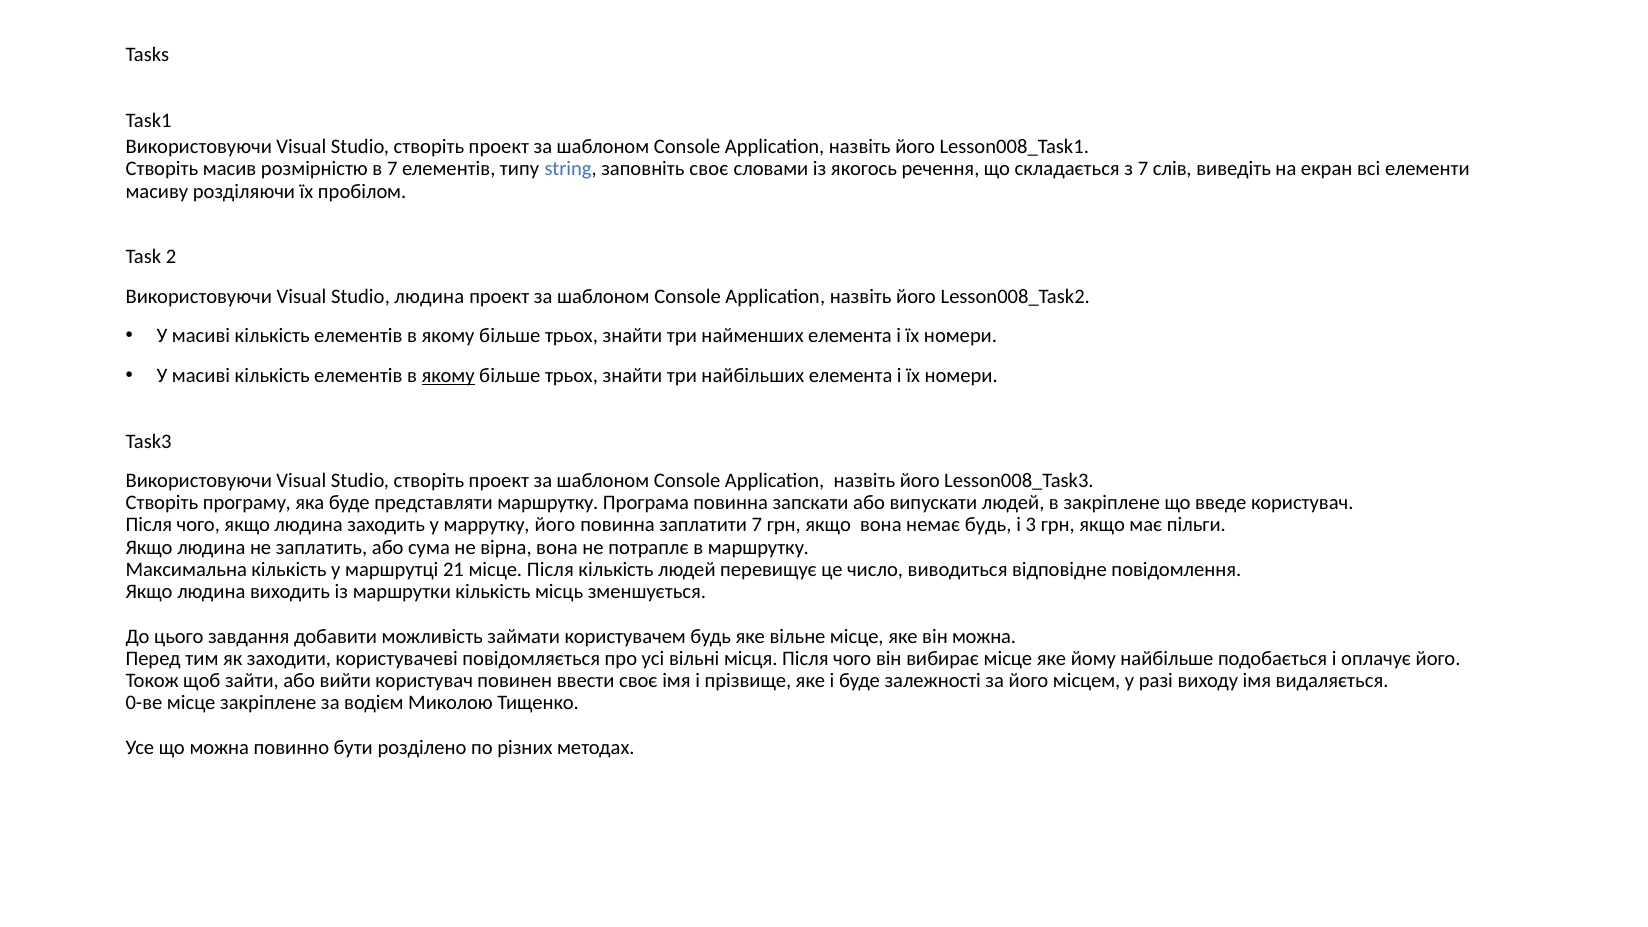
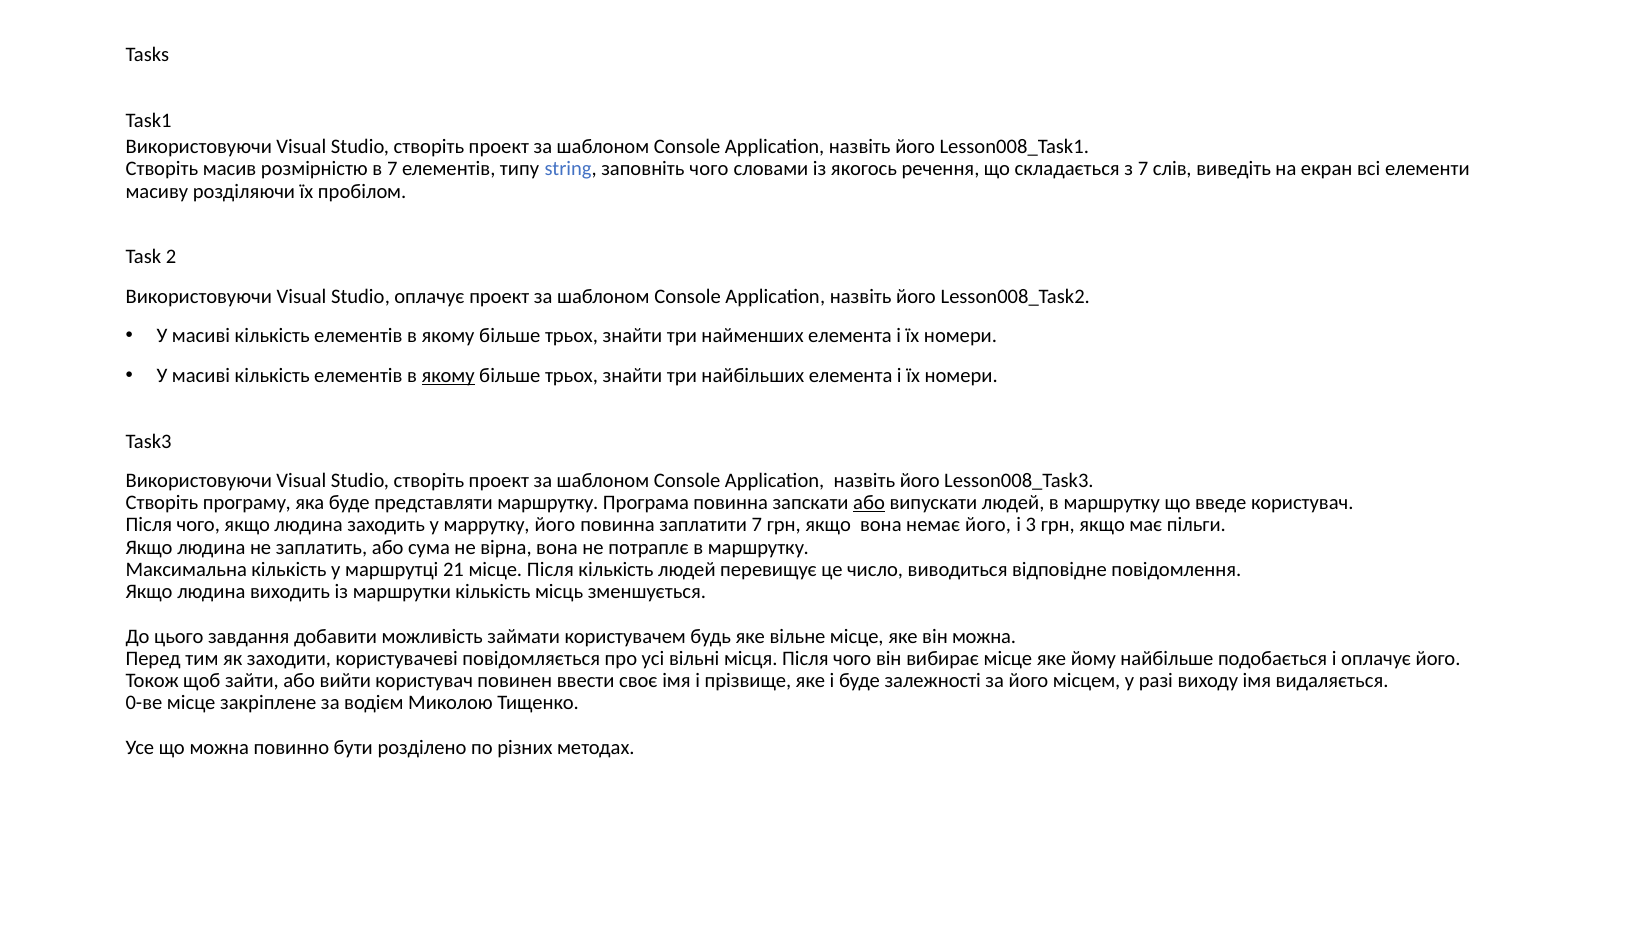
заповніть своє: своє -> чого
Studio людина: людина -> оплачує
або at (869, 503) underline: none -> present
людей в закріплене: закріплене -> маршрутку
немає будь: будь -> його
